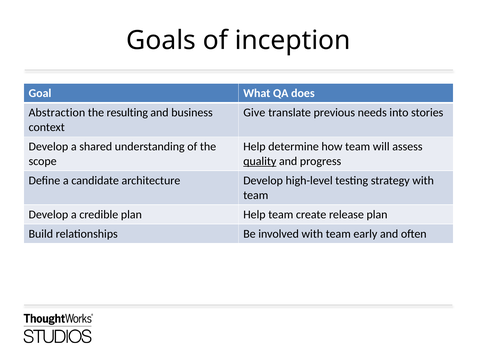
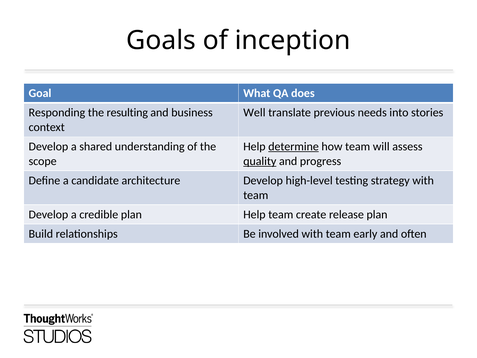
Abstraction: Abstraction -> Responding
Give: Give -> Well
determine underline: none -> present
